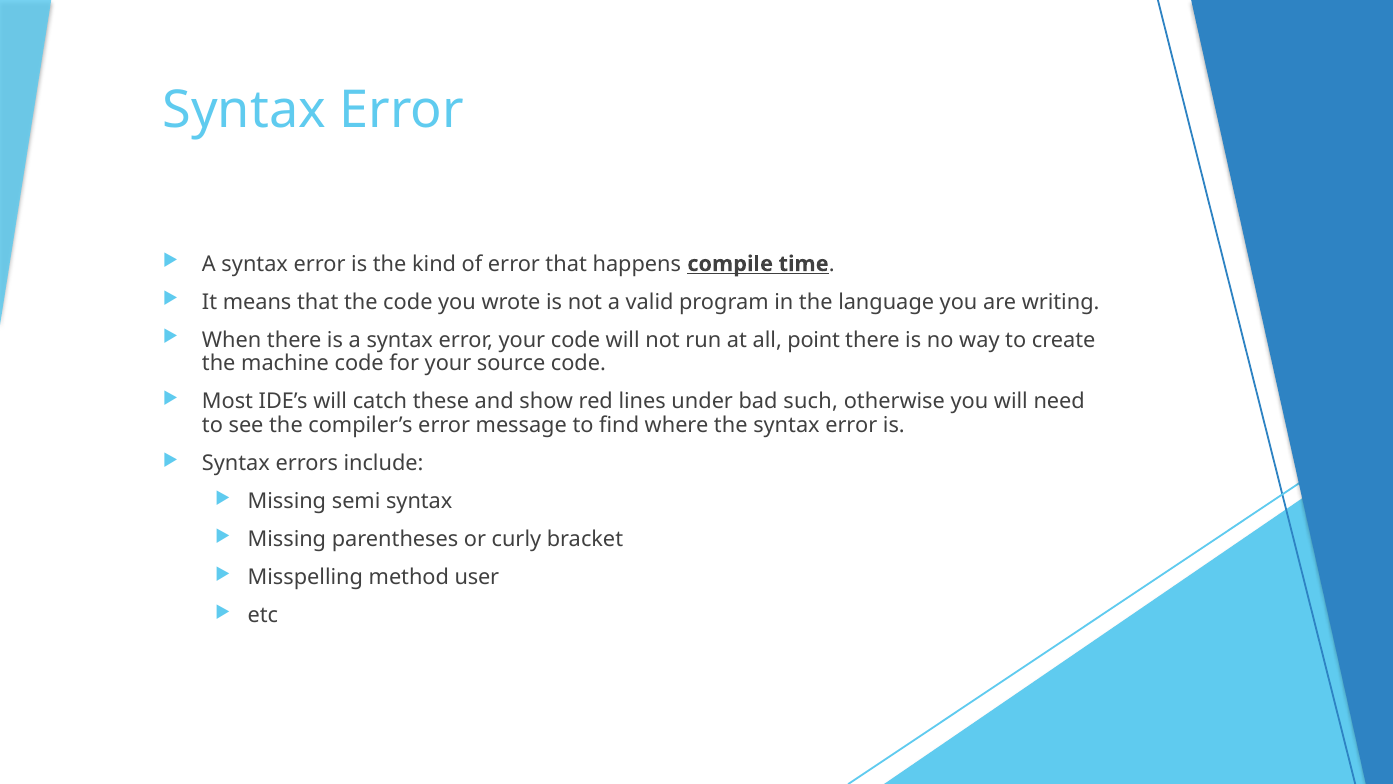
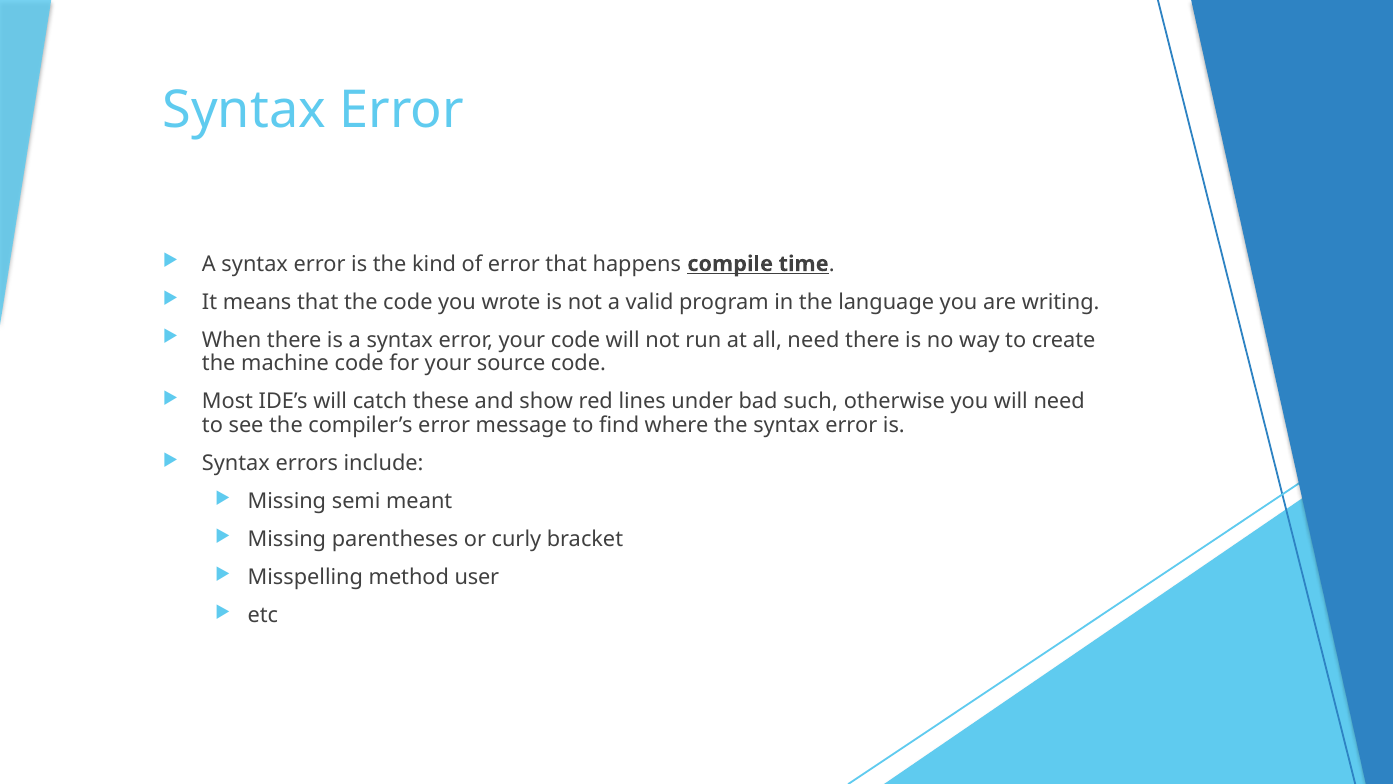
all point: point -> need
semi syntax: syntax -> meant
